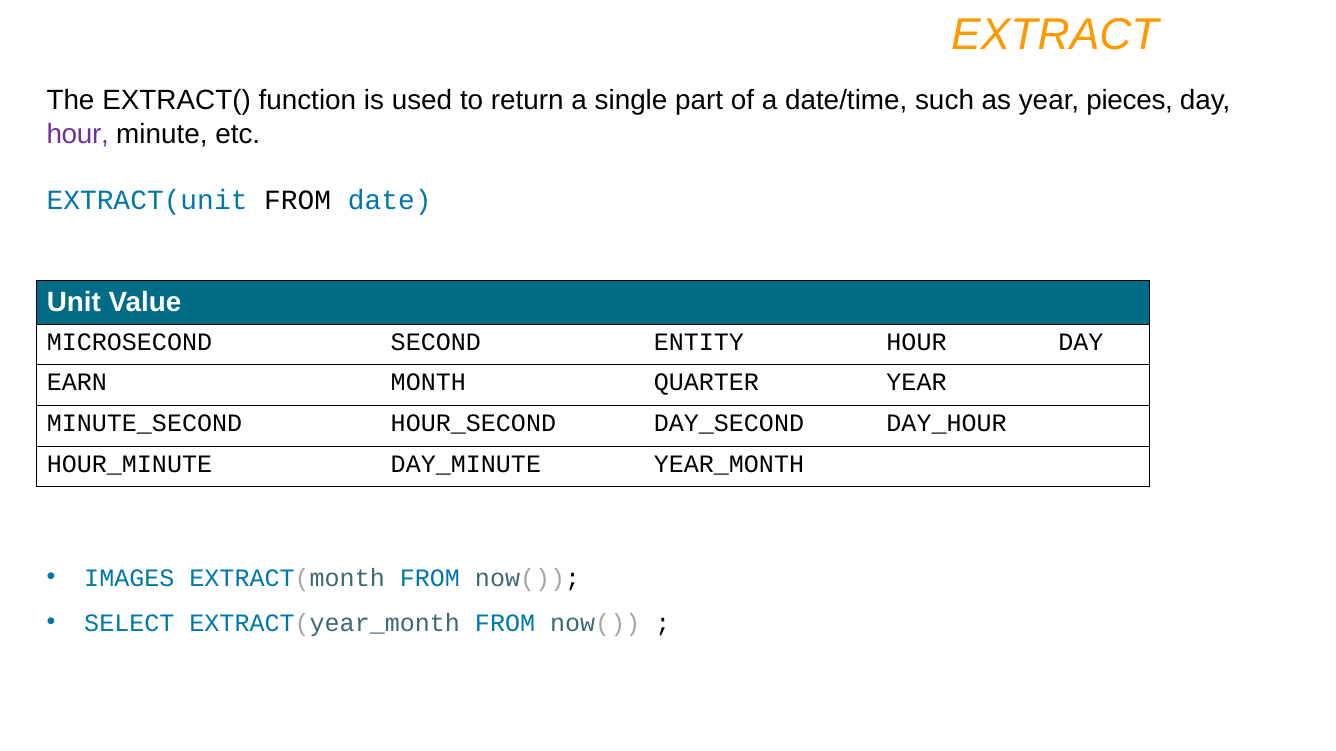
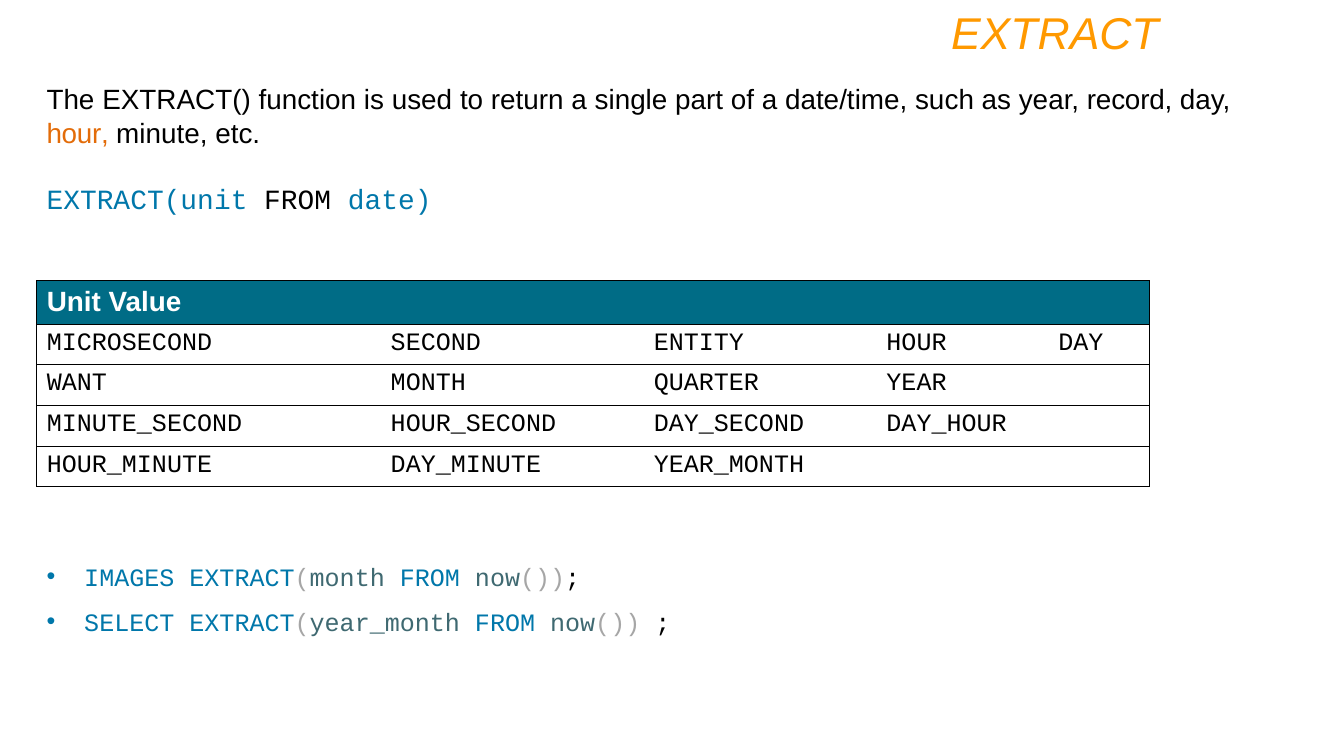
pieces: pieces -> record
hour at (78, 134) colour: purple -> orange
EARN: EARN -> WANT
